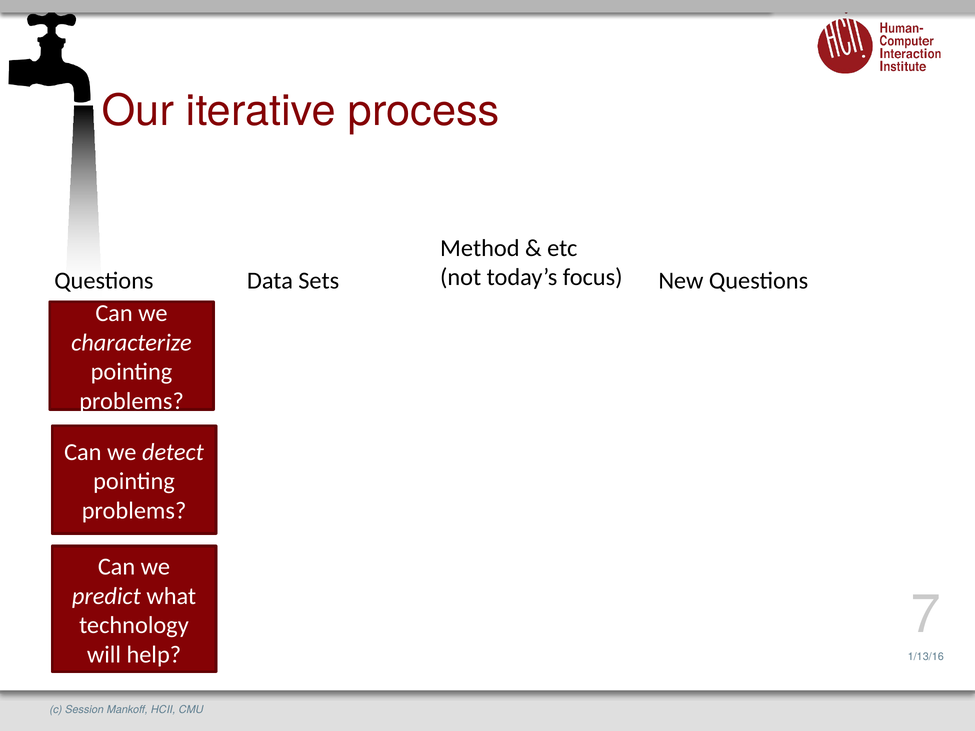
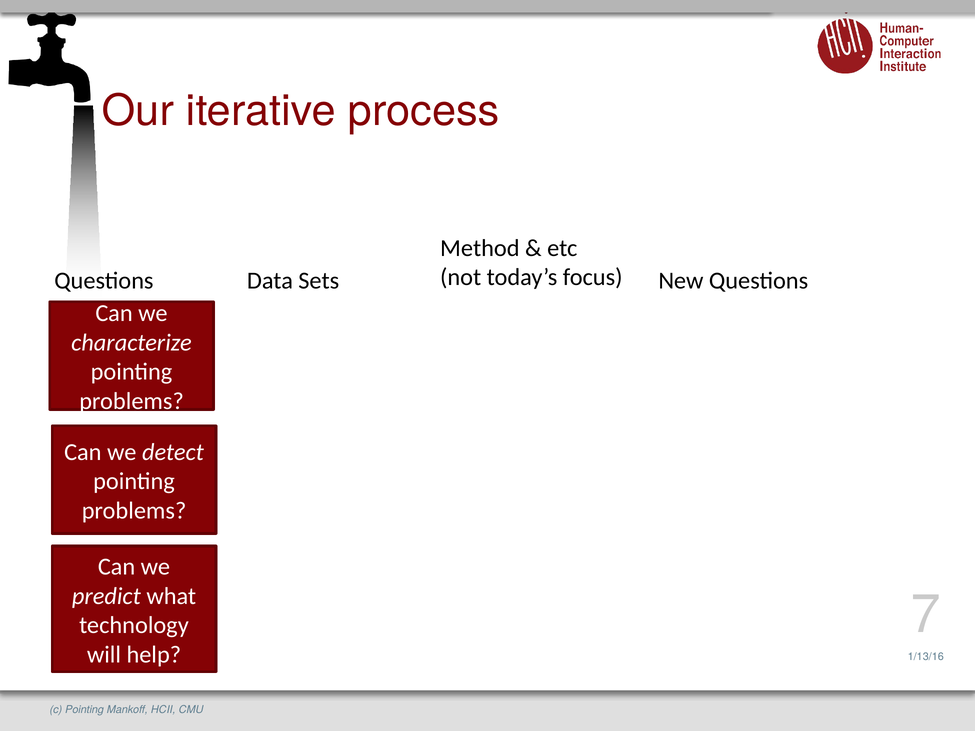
c Session: Session -> Pointing
